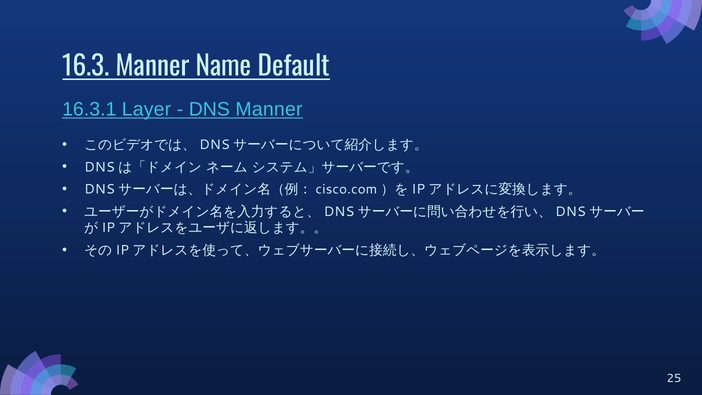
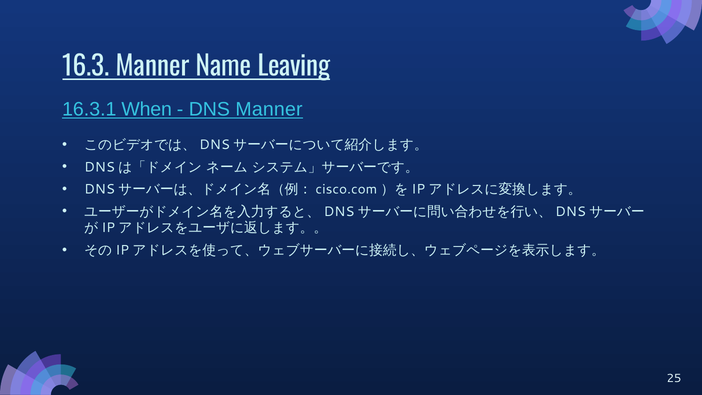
Default: Default -> Leaving
Layer: Layer -> When
